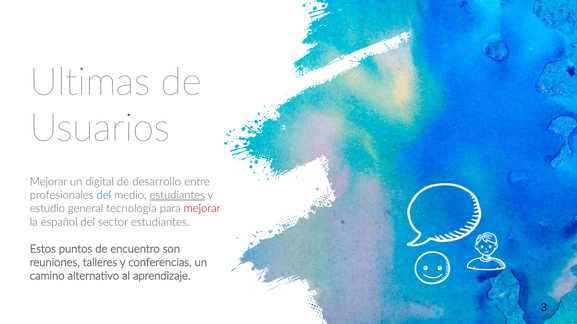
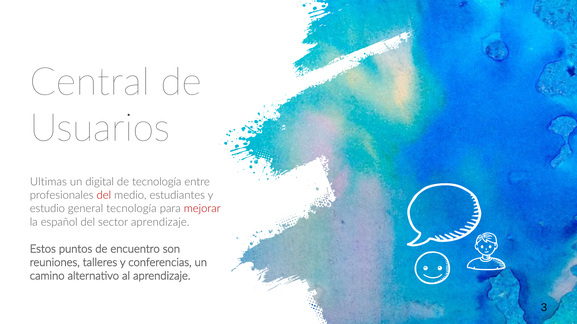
Ultimas: Ultimas -> Central
Mejorar at (49, 182): Mejorar -> Ultimas
de desarrollo: desarrollo -> tecnología
del at (104, 195) colour: blue -> red
estudiantes at (177, 195) underline: present -> none
sector estudiantes: estudiantes -> aprendizaje
